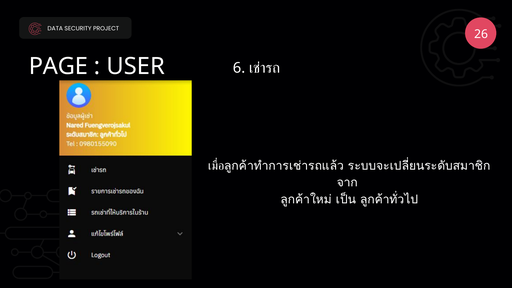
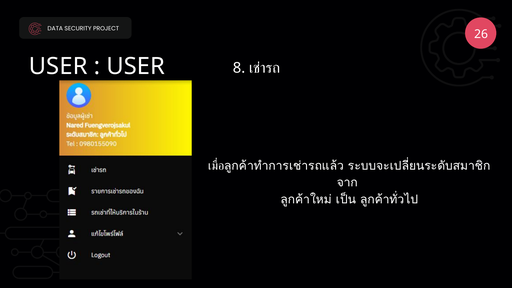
PAGE at (58, 66): PAGE -> USER
6: 6 -> 8
